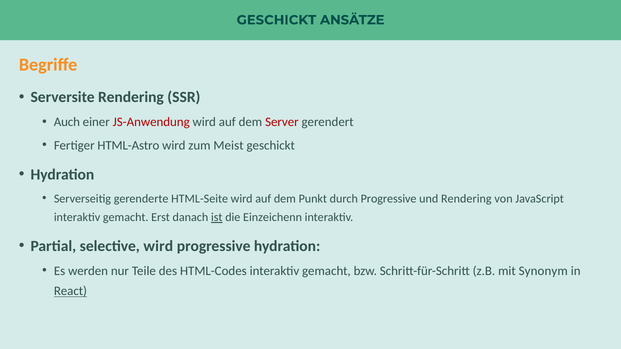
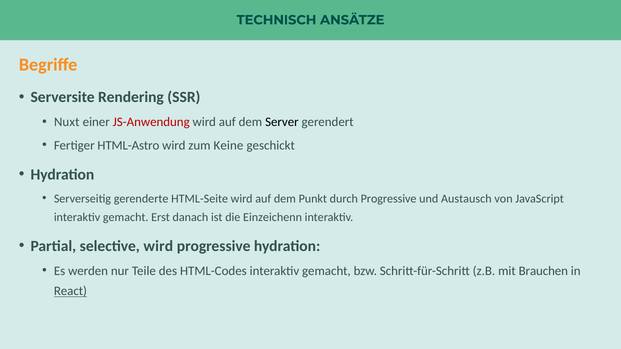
GESCHICKT at (276, 20): GESCHICKT -> TECHNISCH
Auch: Auch -> Nuxt
Server colour: red -> black
Meist: Meist -> Keine
und Rendering: Rendering -> Austausch
ist underline: present -> none
Synonym: Synonym -> Brauchen
